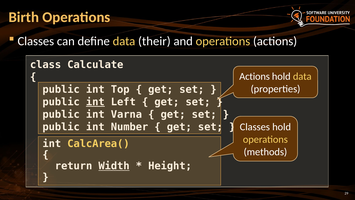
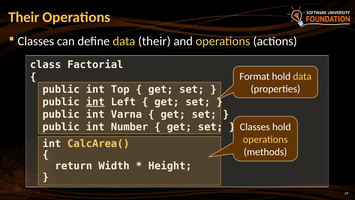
Birth at (24, 17): Birth -> Their
Calculate: Calculate -> Factorial
Actions at (255, 76): Actions -> Format
Width underline: present -> none
